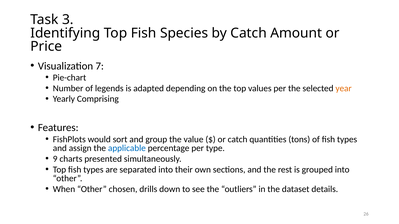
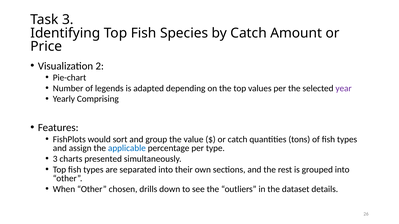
7: 7 -> 2
year colour: orange -> purple
9 at (55, 159): 9 -> 3
